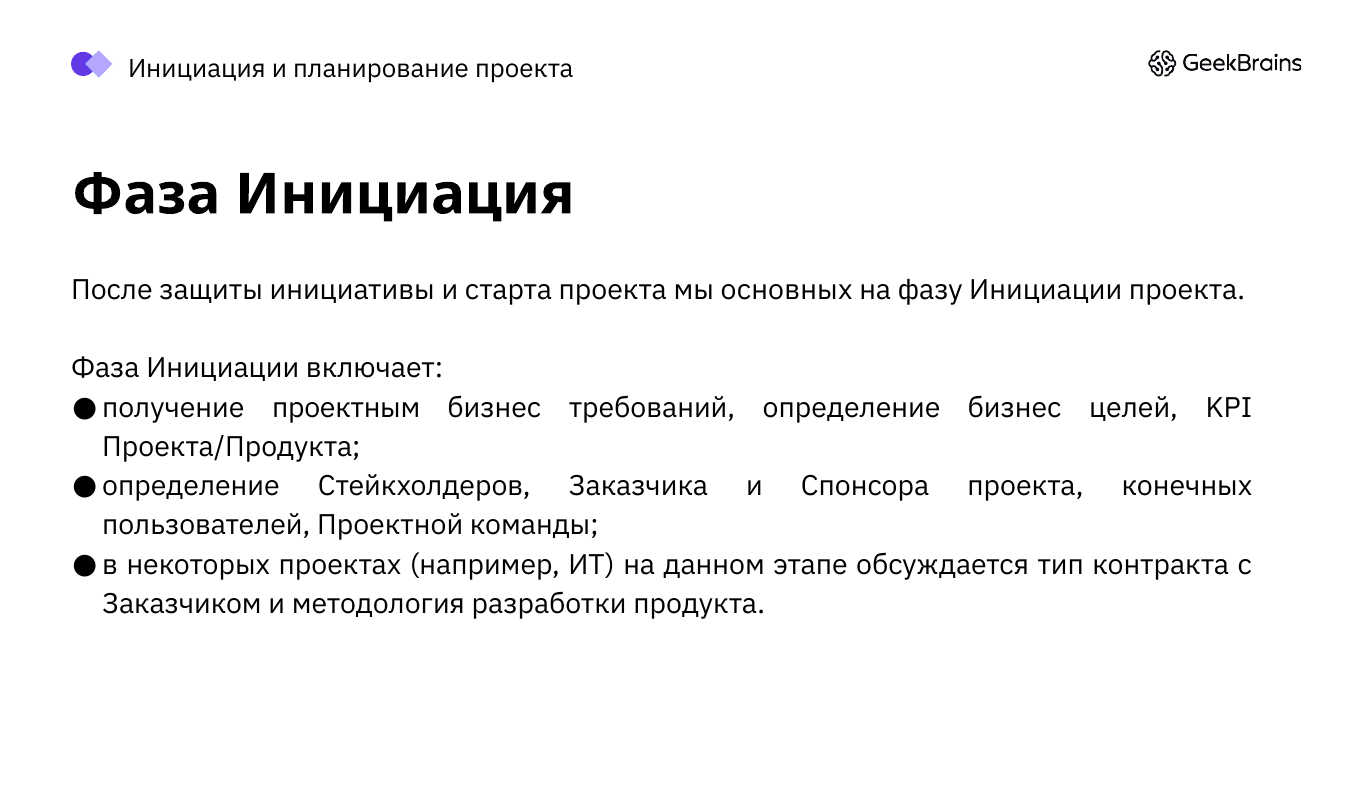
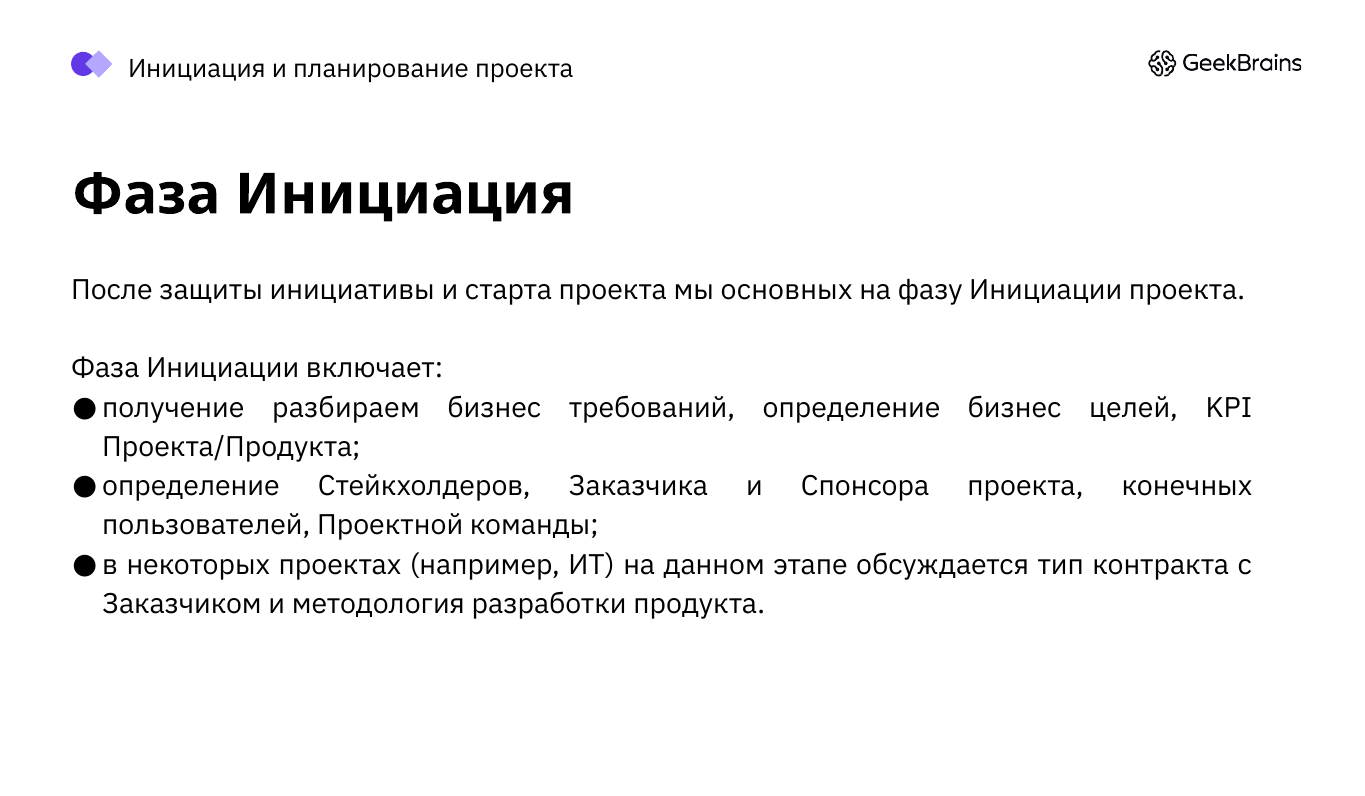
проектным: проектным -> разбираем
